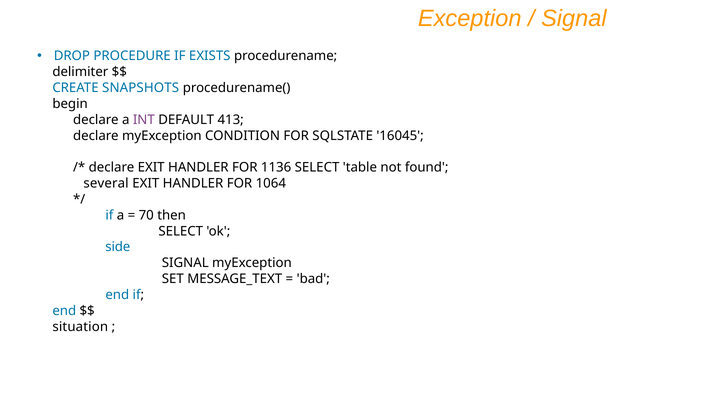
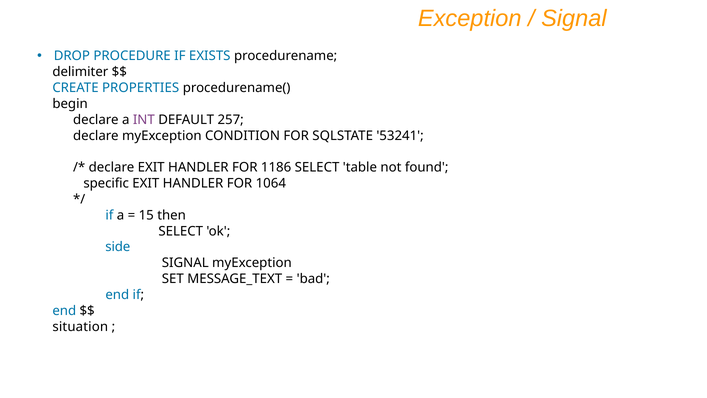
SNAPSHOTS: SNAPSHOTS -> PROPERTIES
413: 413 -> 257
16045: 16045 -> 53241
1136: 1136 -> 1186
several: several -> specific
70: 70 -> 15
